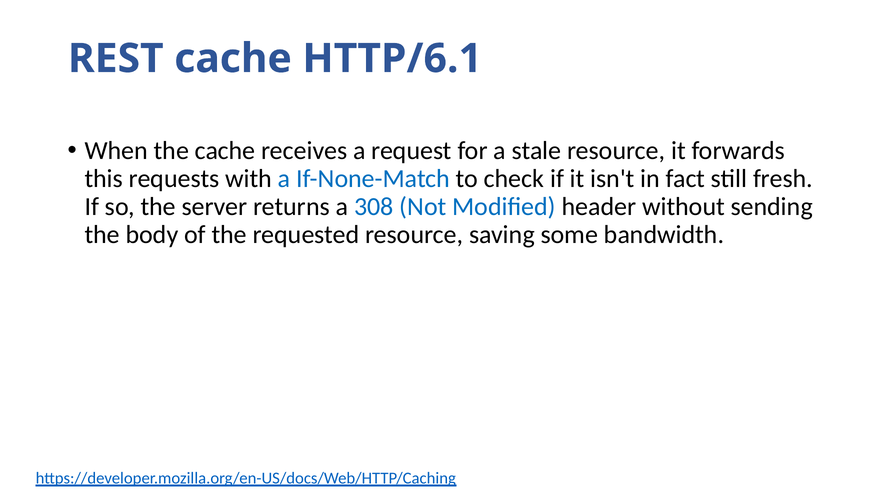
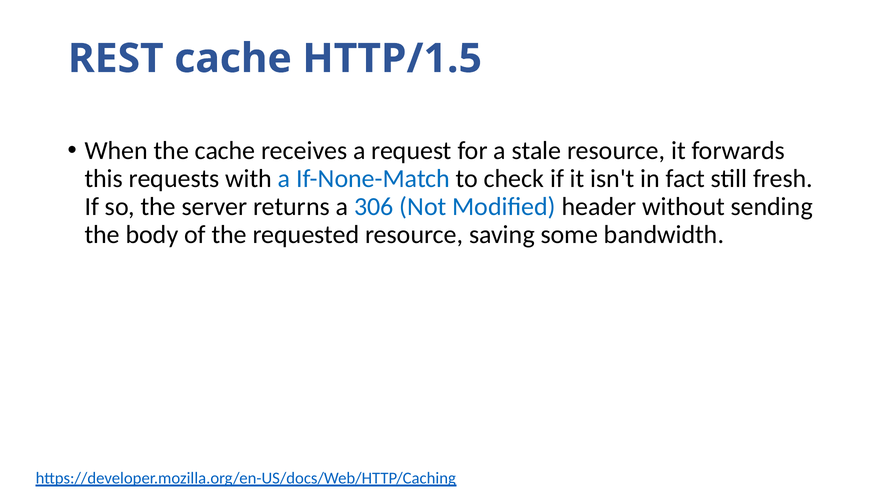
HTTP/6.1: HTTP/6.1 -> HTTP/1.5
308: 308 -> 306
